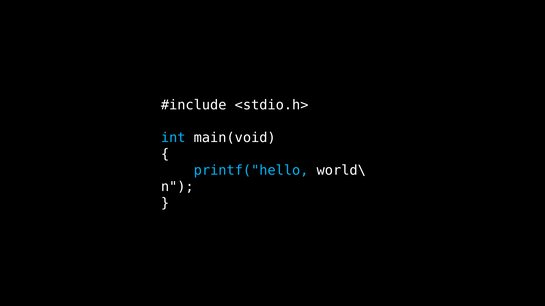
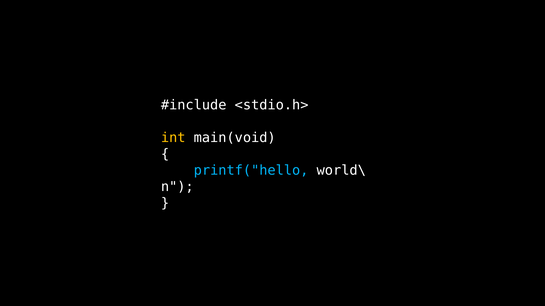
int colour: light blue -> yellow
